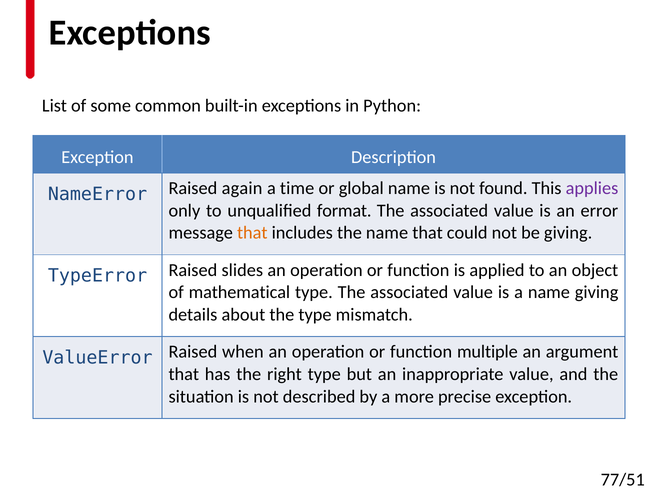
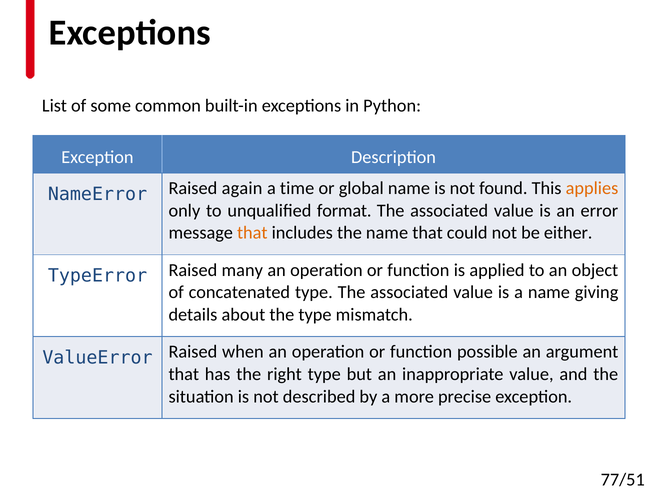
applies colour: purple -> orange
be giving: giving -> either
slides: slides -> many
mathematical: mathematical -> concatenated
multiple: multiple -> possible
